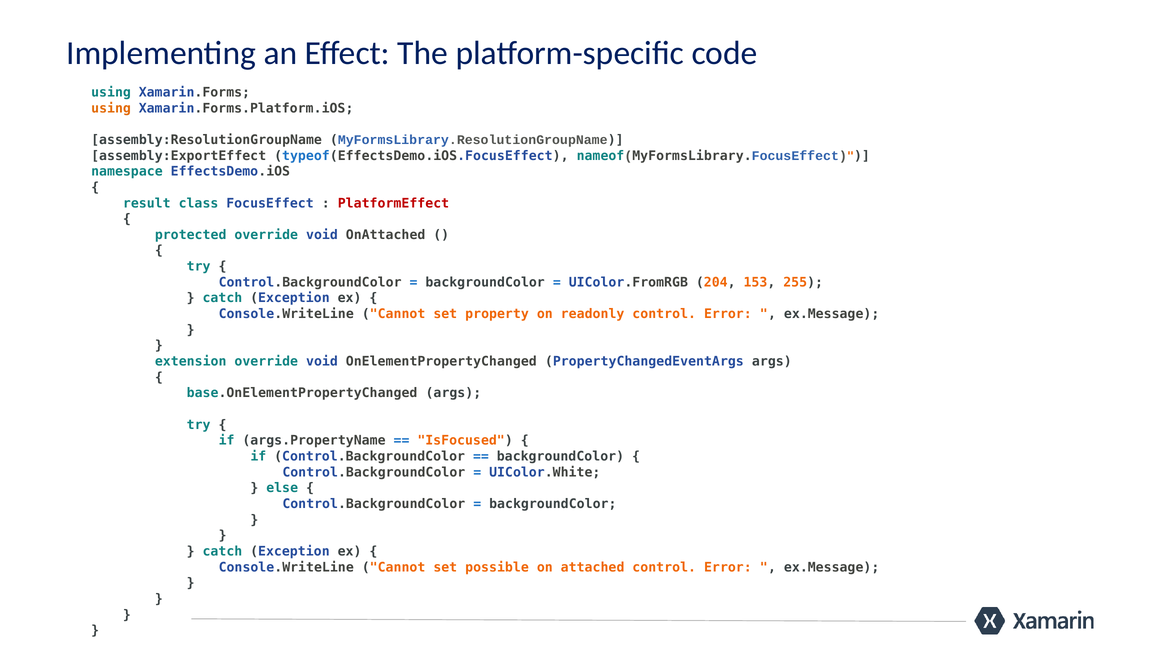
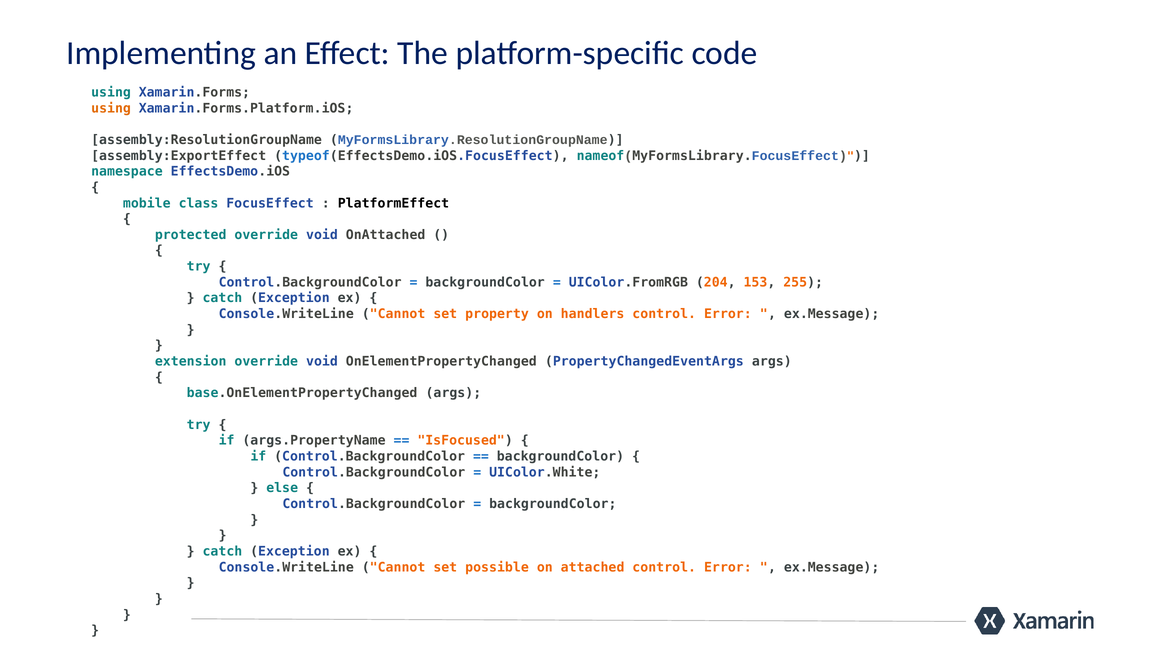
result: result -> mobile
PlatformEffect colour: red -> black
readonly: readonly -> handlers
